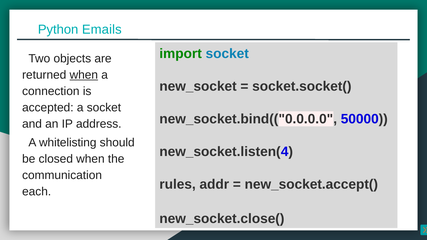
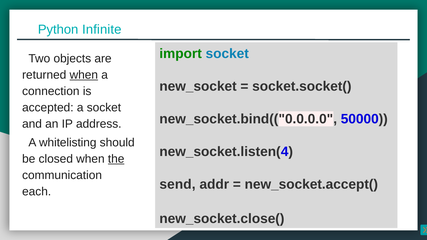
Emails: Emails -> Infinite
the underline: none -> present
rules: rules -> send
